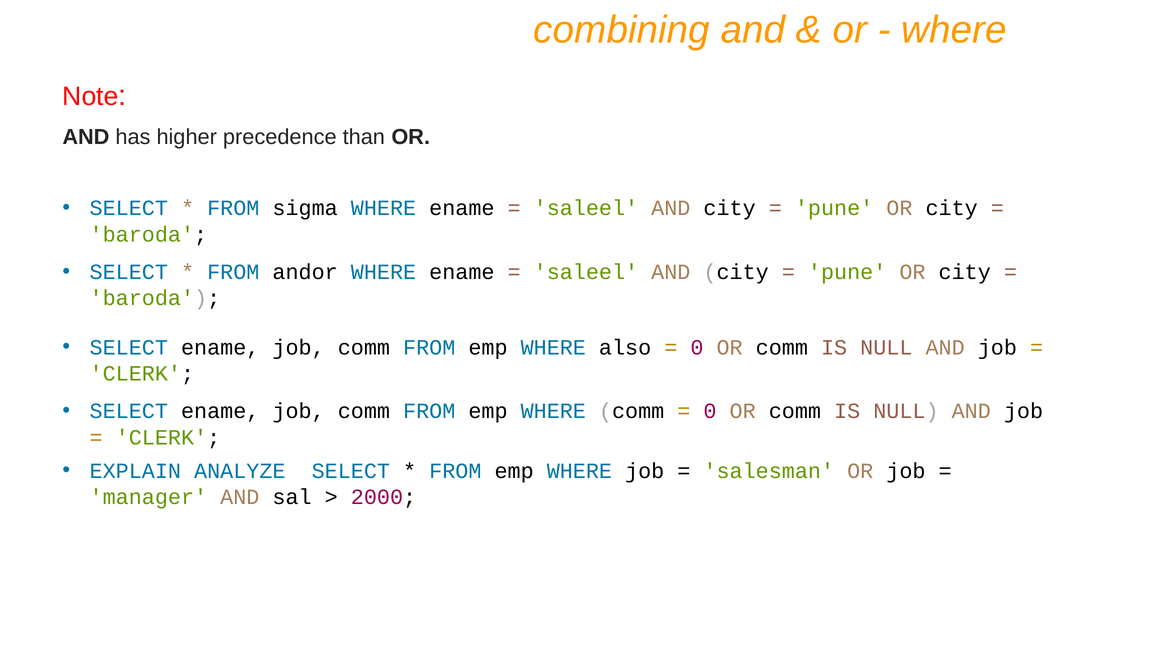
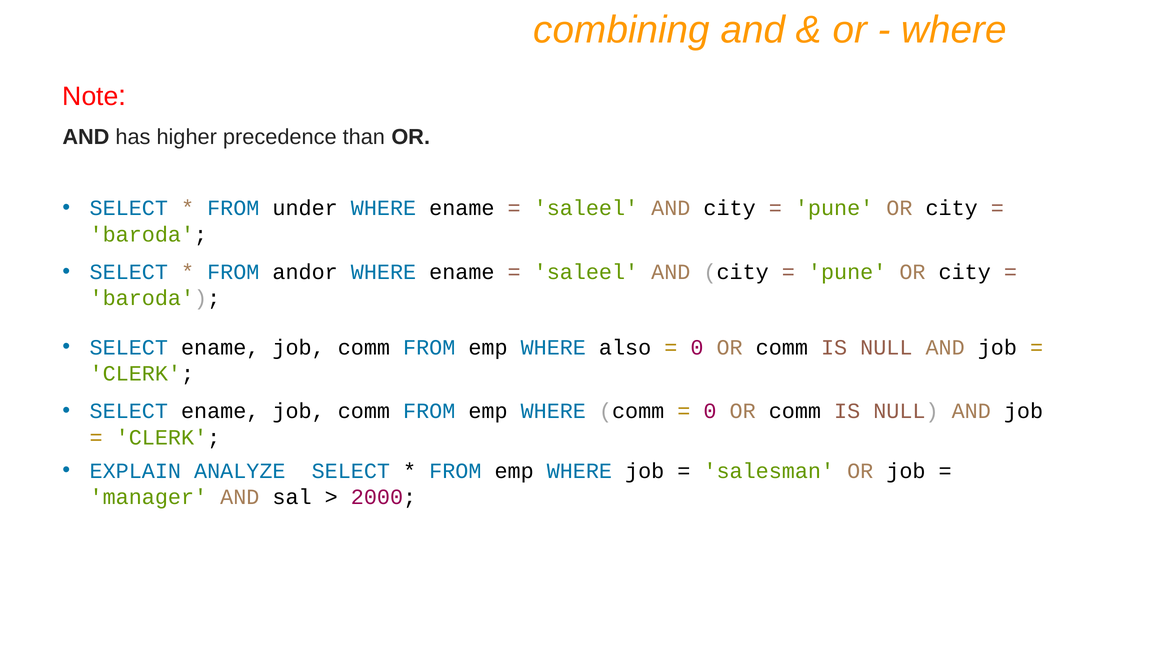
sigma: sigma -> under
